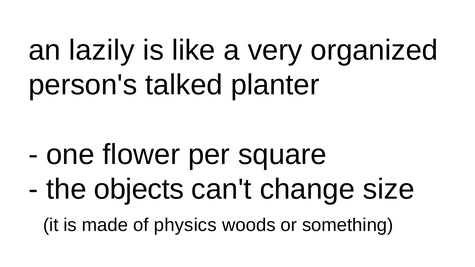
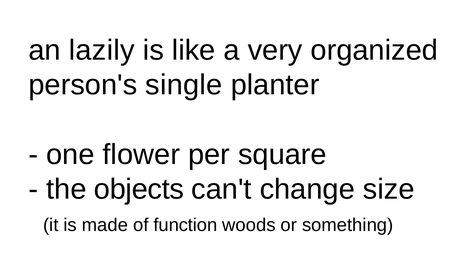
talked: talked -> single
physics: physics -> function
